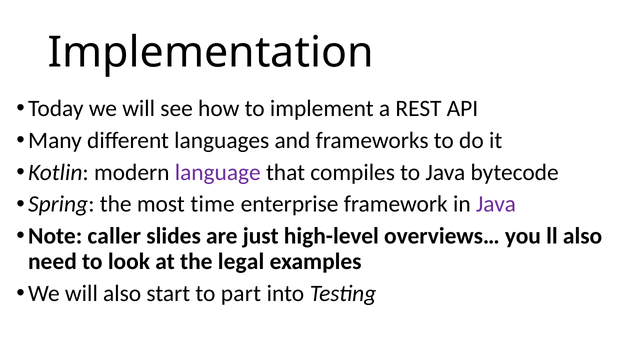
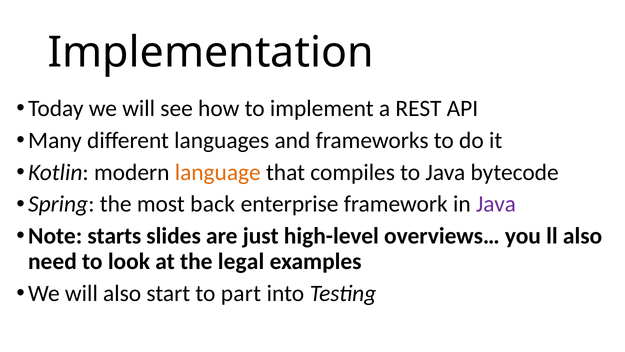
language colour: purple -> orange
time: time -> back
caller: caller -> starts
